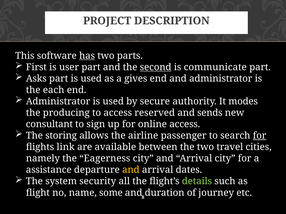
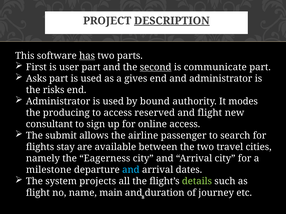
DESCRIPTION underline: none -> present
each: each -> risks
secure: secure -> bound
and sends: sends -> flight
storing: storing -> submit
for at (260, 136) underline: present -> none
link: link -> stay
assistance: assistance -> milestone
and at (131, 170) colour: yellow -> light blue
security: security -> projects
some: some -> main
